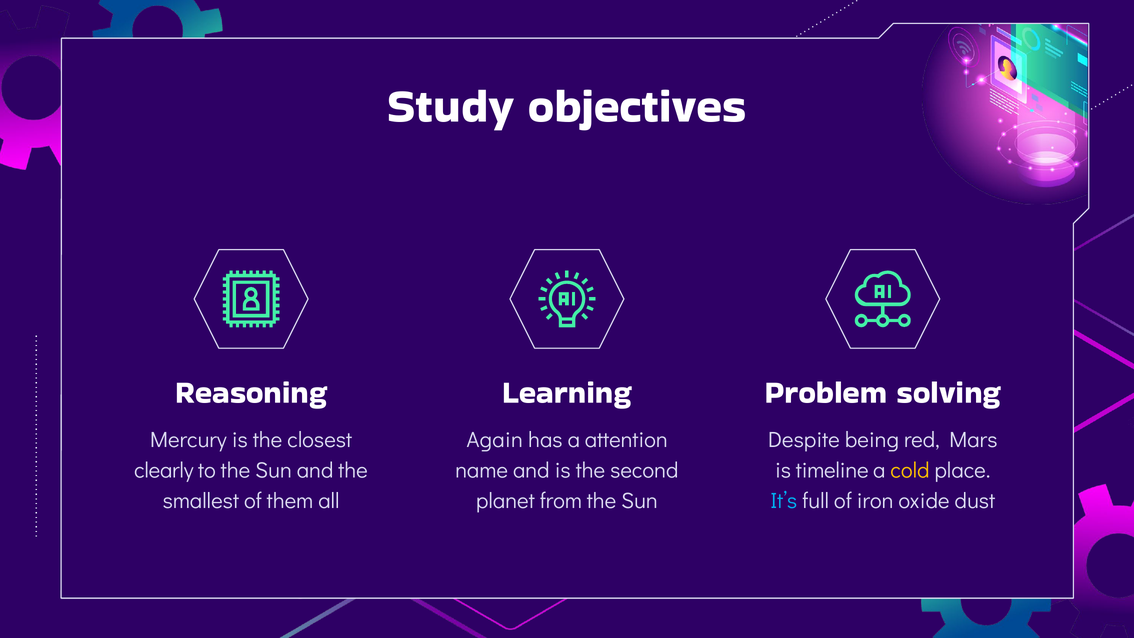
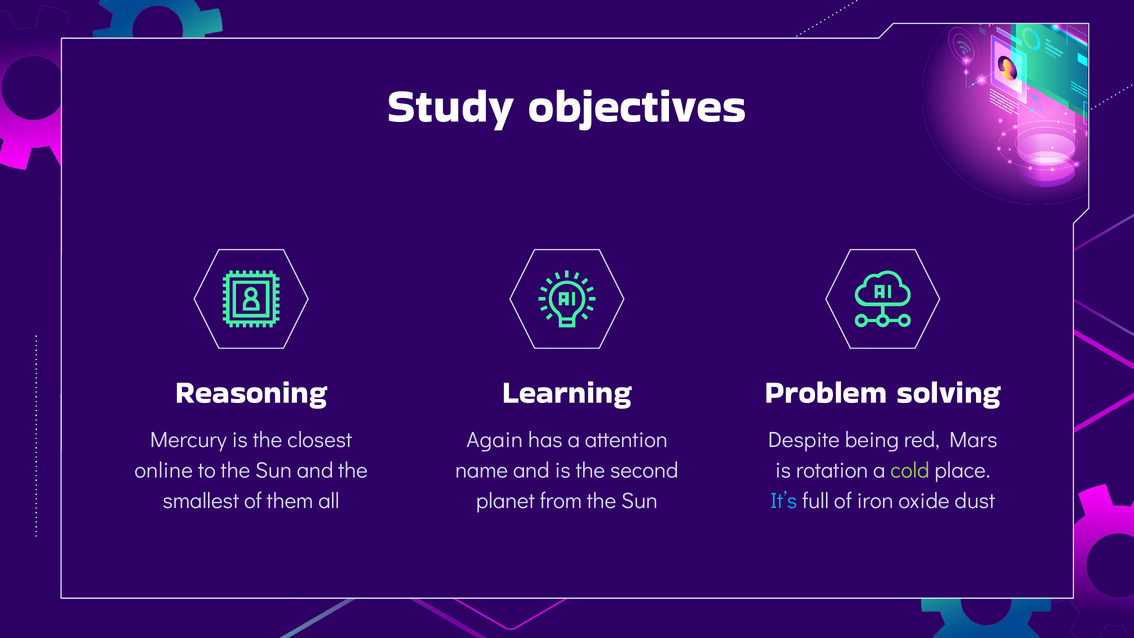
clearly: clearly -> online
timeline: timeline -> rotation
cold colour: yellow -> light green
